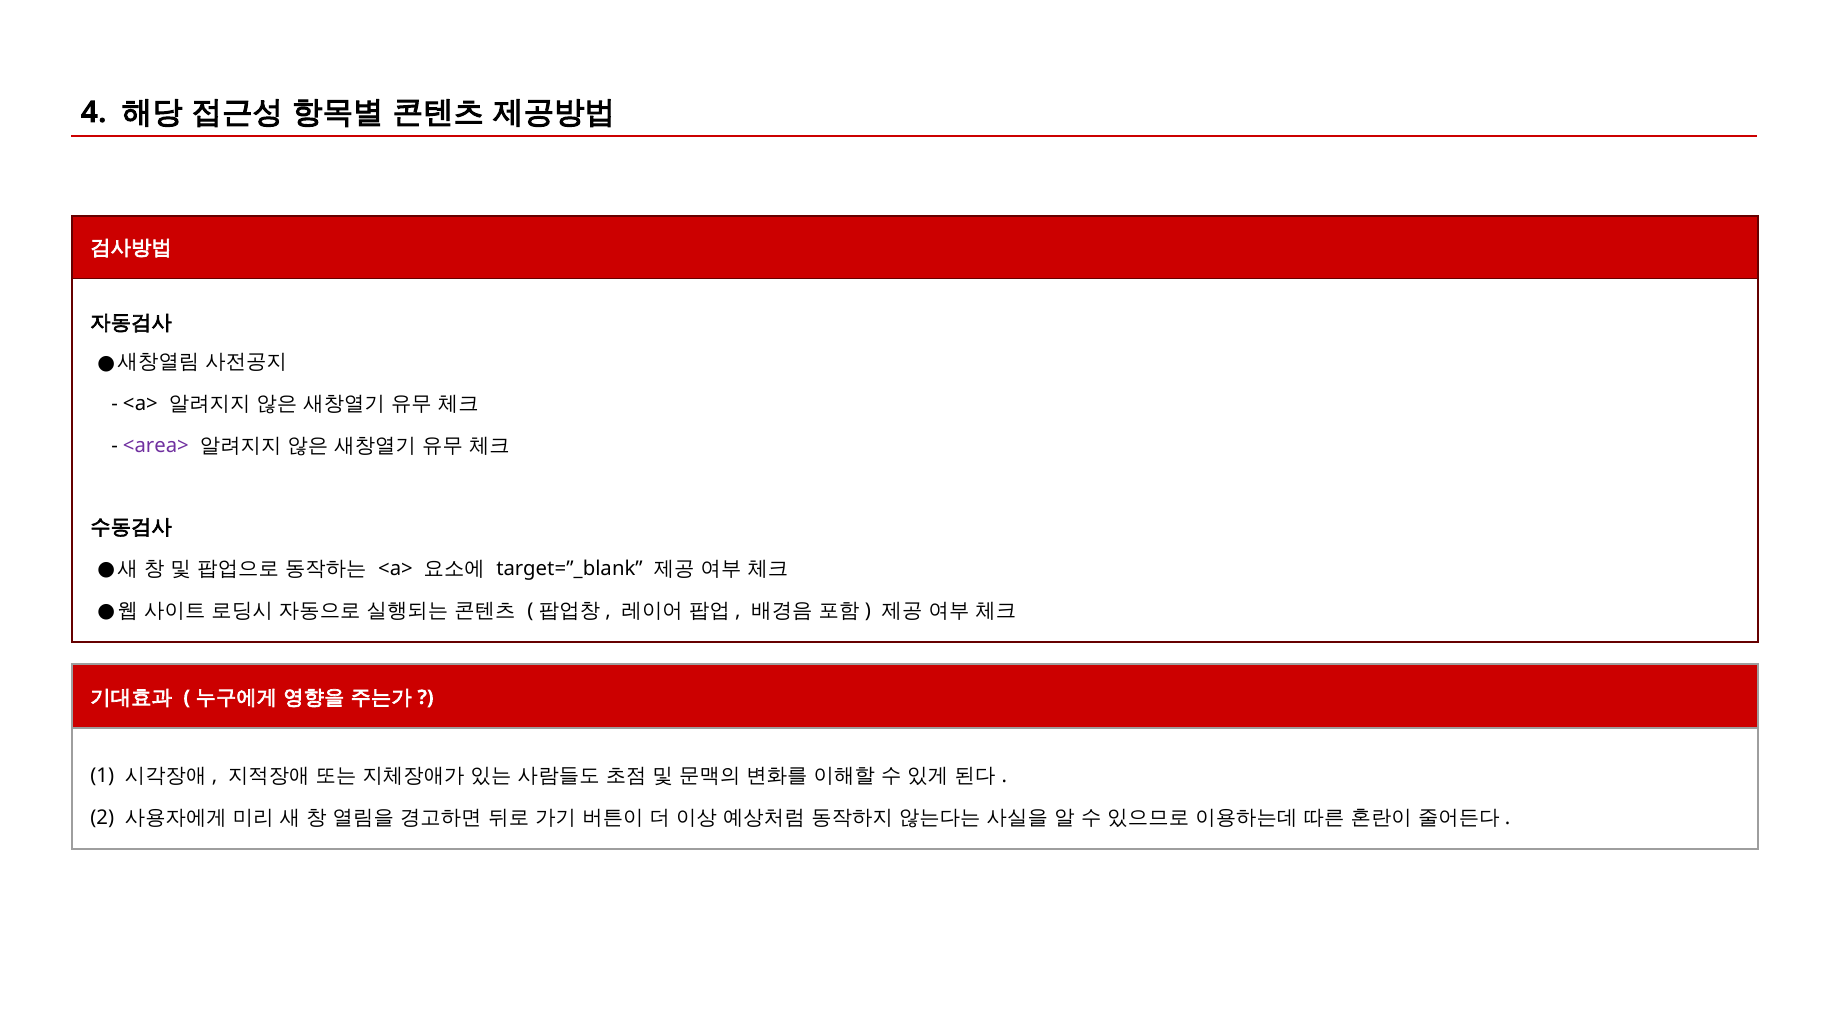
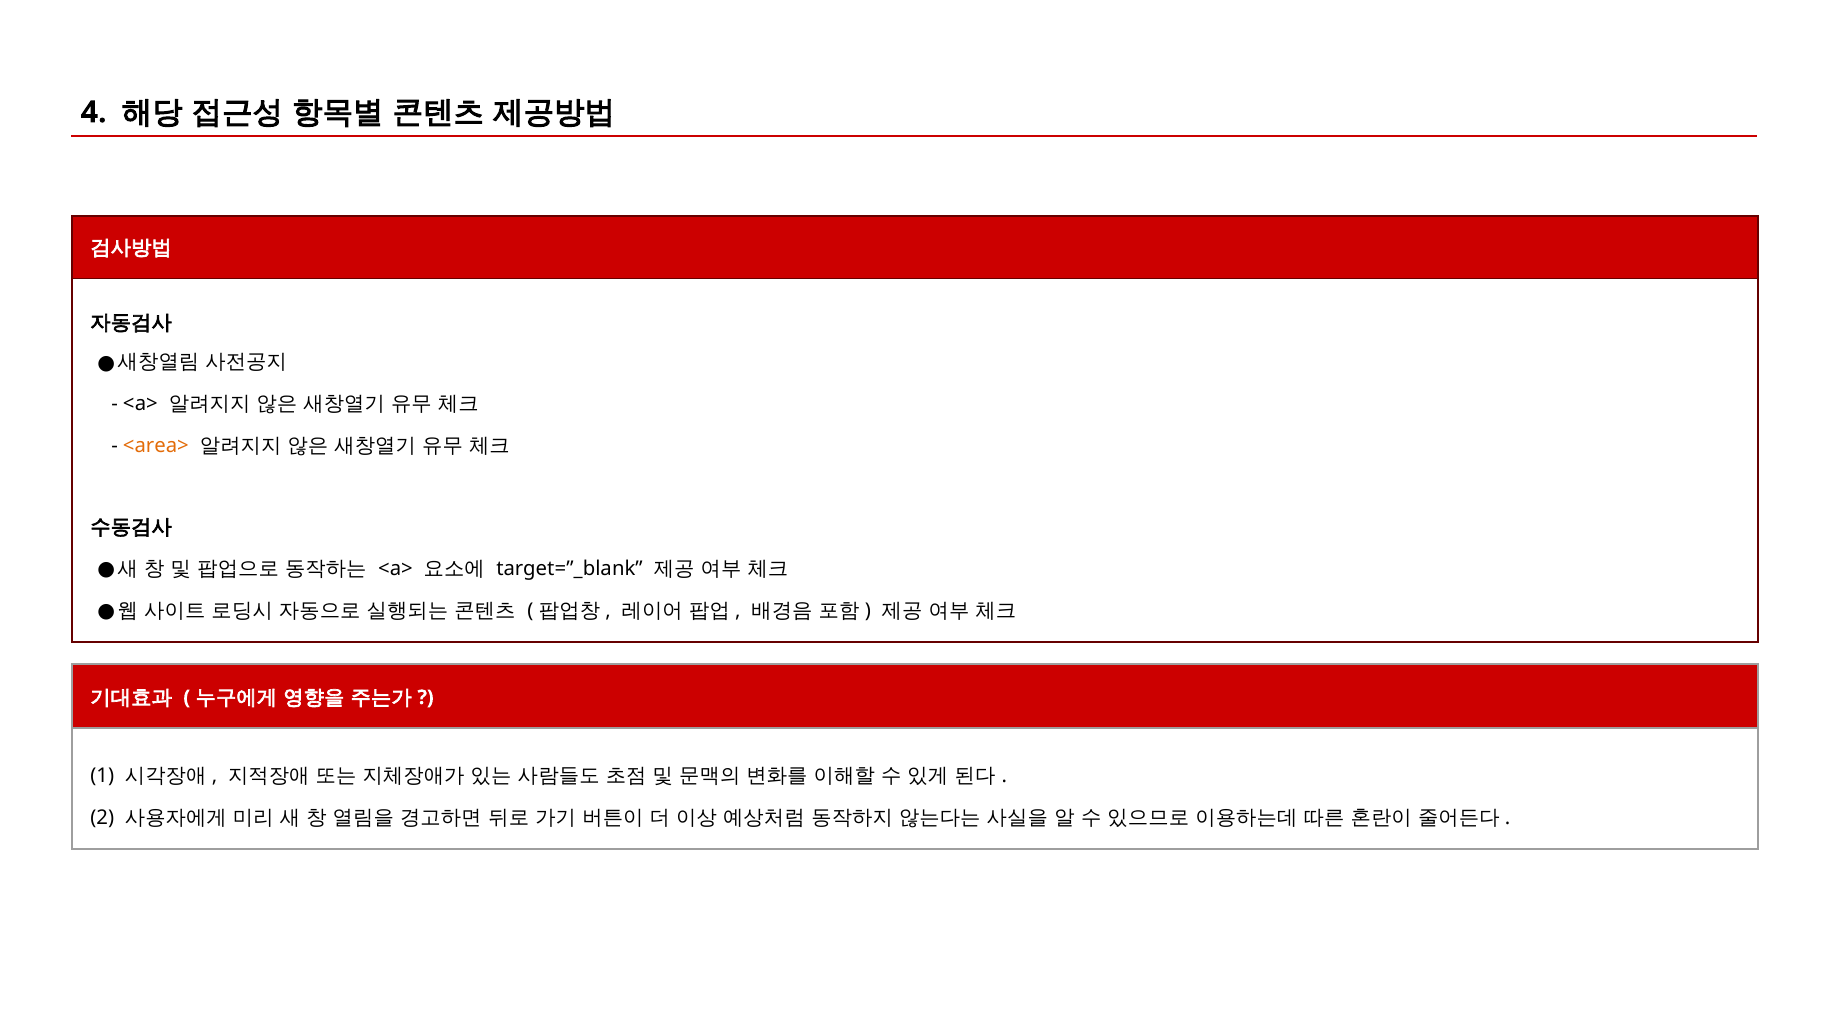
<area> colour: purple -> orange
